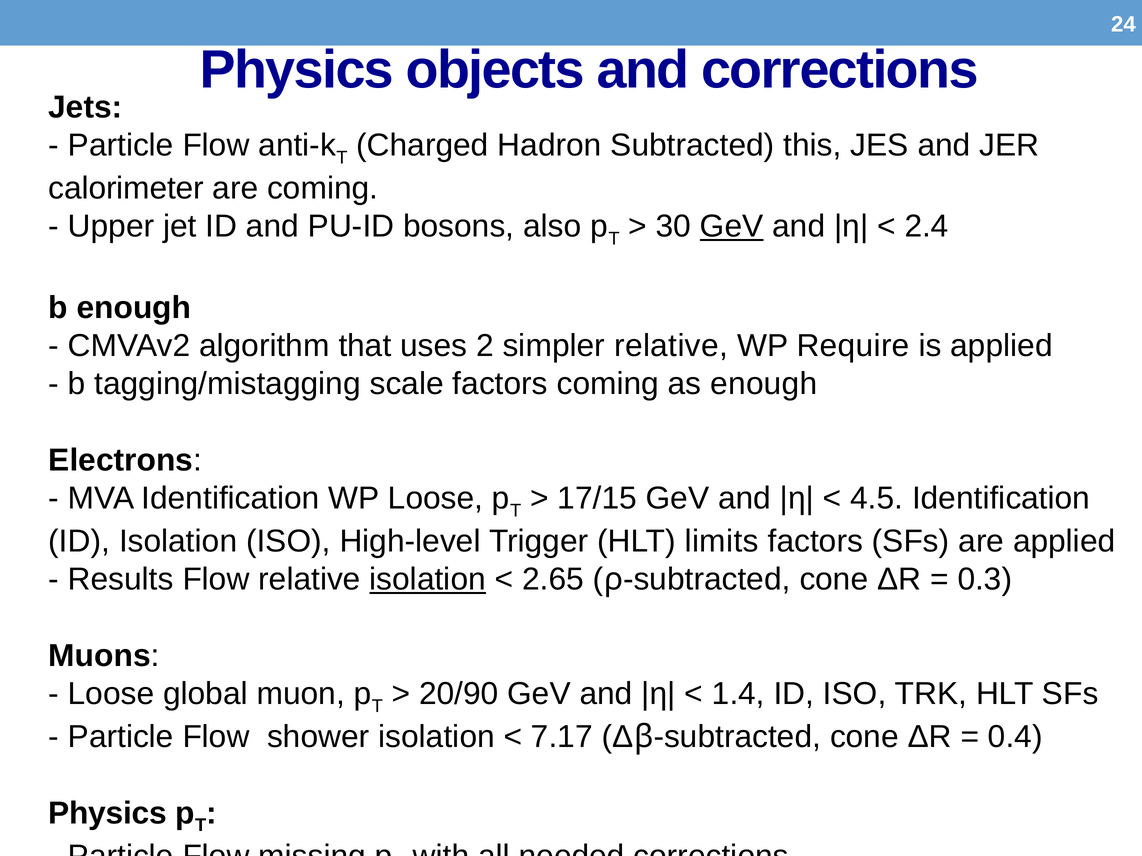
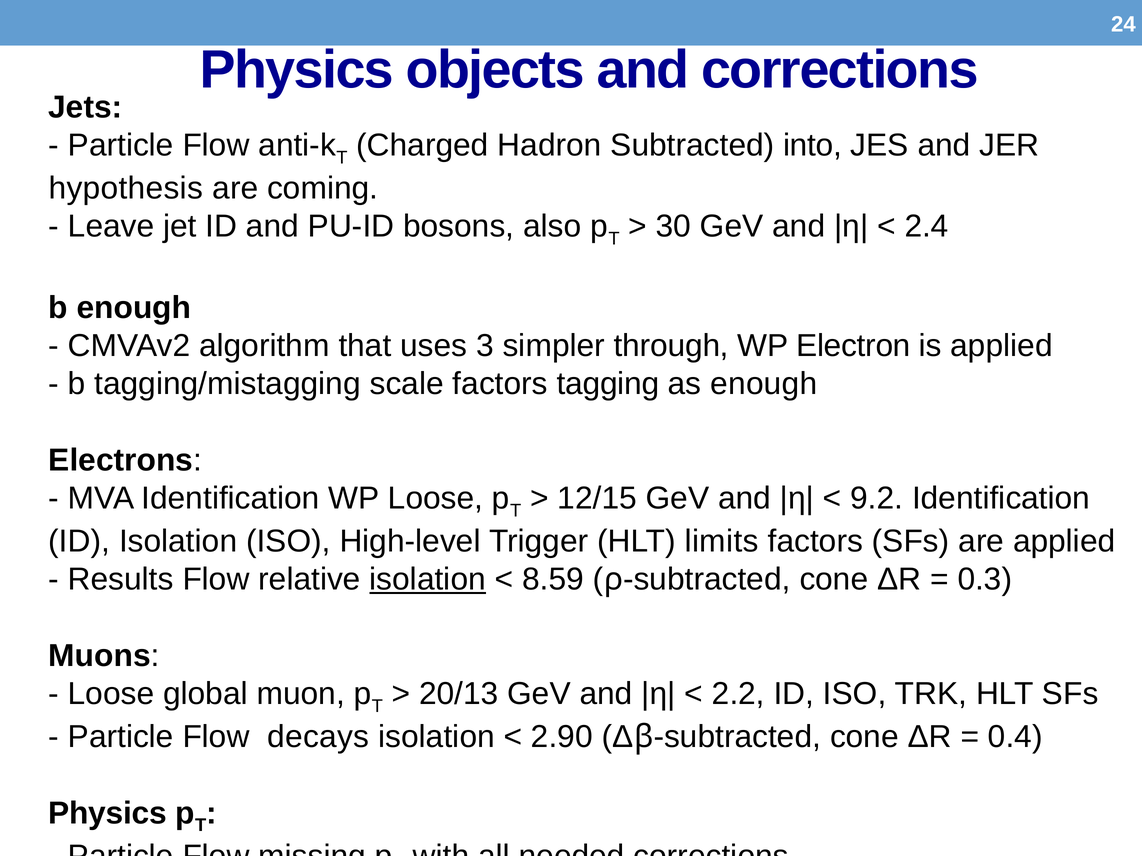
this: this -> into
calorimeter: calorimeter -> hypothesis
Upper: Upper -> Leave
GeV at (732, 227) underline: present -> none
2: 2 -> 3
simpler relative: relative -> through
Require: Require -> Electron
factors coming: coming -> tagging
17/15: 17/15 -> 12/15
4.5: 4.5 -> 9.2
2.65: 2.65 -> 8.59
20/90: 20/90 -> 20/13
1.4: 1.4 -> 2.2
shower: shower -> decays
7.17: 7.17 -> 2.90
